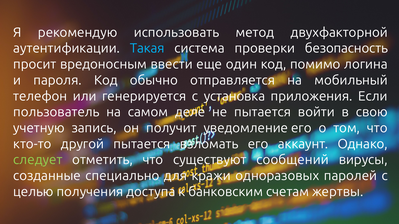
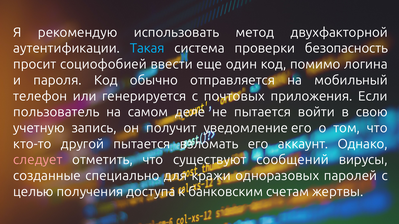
вредоносным: вредоносным -> социофобией
установка: установка -> почтовых
следует colour: light green -> pink
